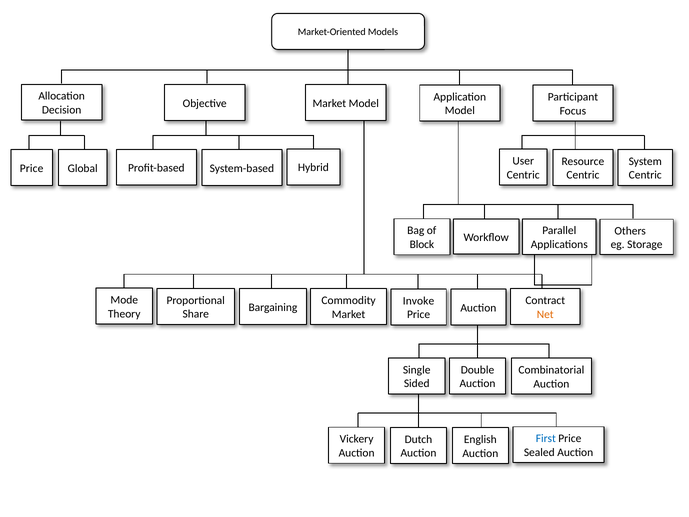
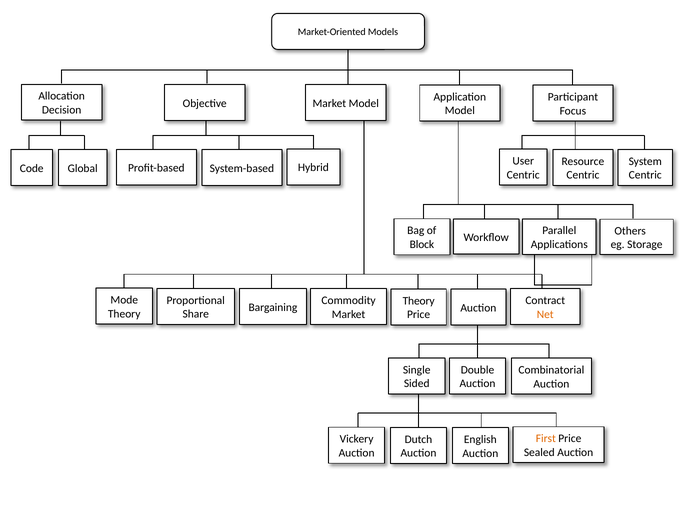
Price at (32, 168): Price -> Code
Invoke at (419, 301): Invoke -> Theory
First colour: blue -> orange
